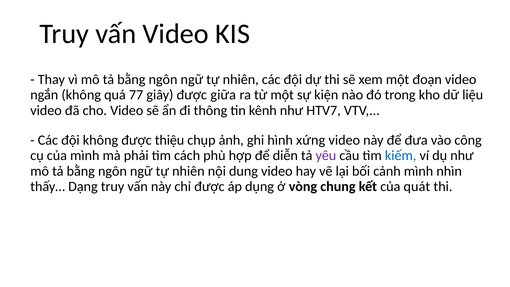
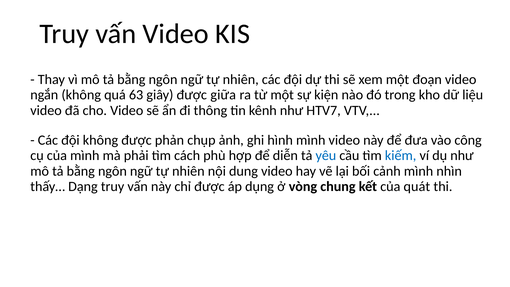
77: 77 -> 63
thiệu: thiệu -> phản
hình xứng: xứng -> mình
yêu colour: purple -> blue
